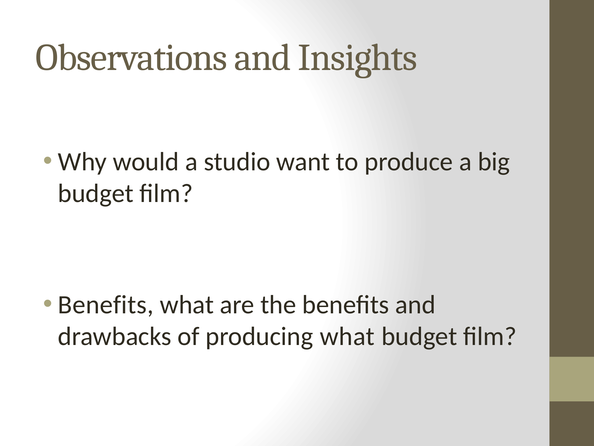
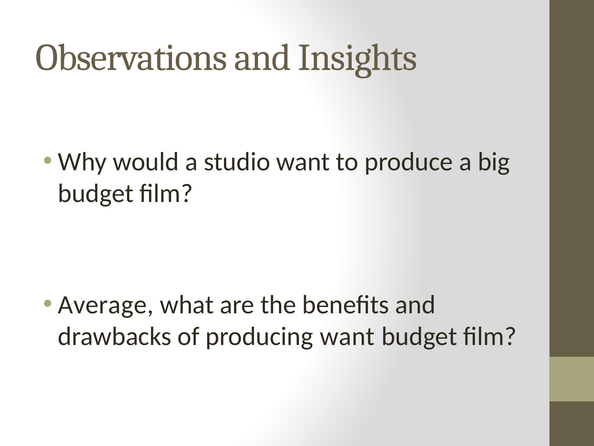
Benefits at (106, 304): Benefits -> Average
producing what: what -> want
